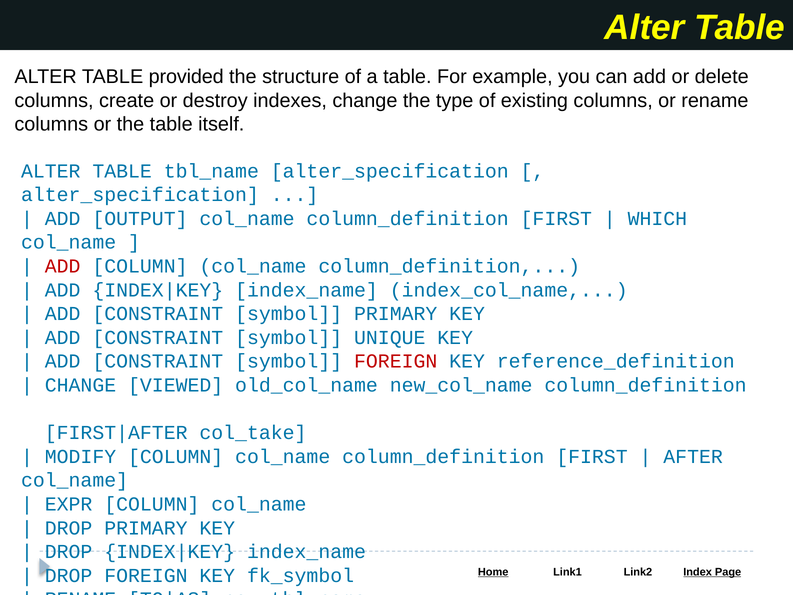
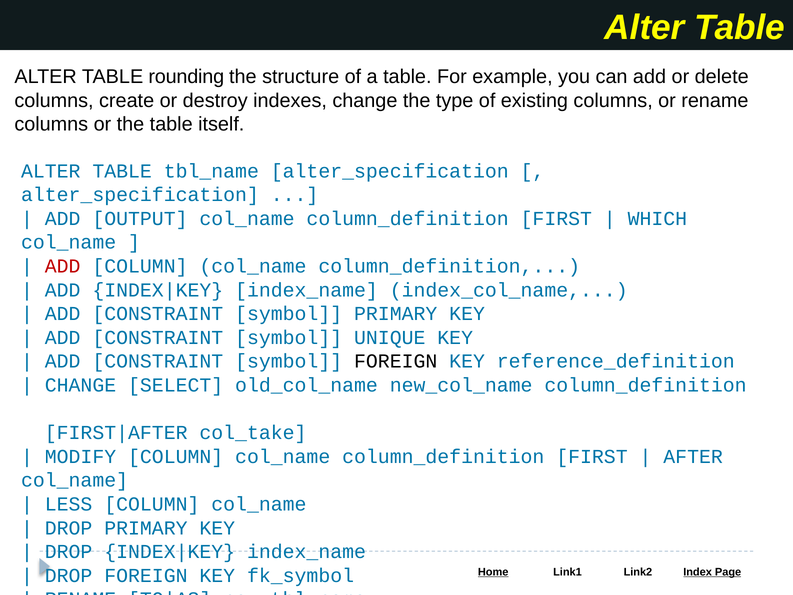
provided: provided -> rounding
FOREIGN at (396, 361) colour: red -> black
VIEWED: VIEWED -> SELECT
EXPR: EXPR -> LESS
